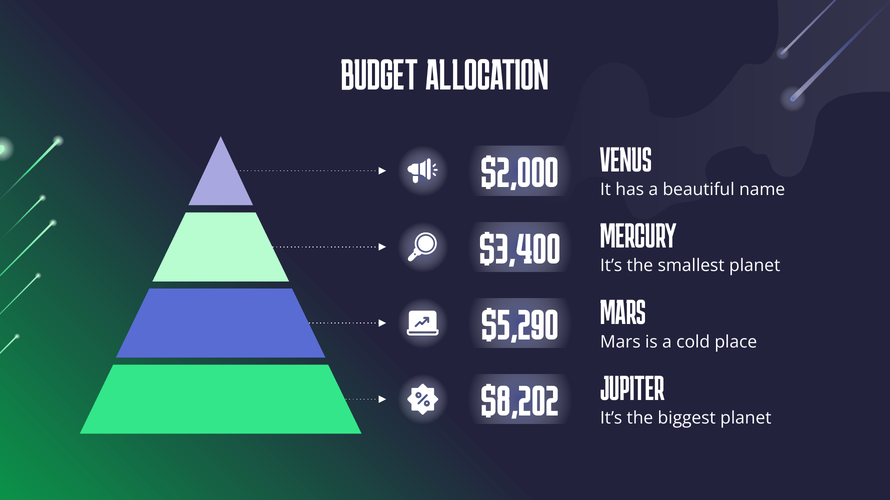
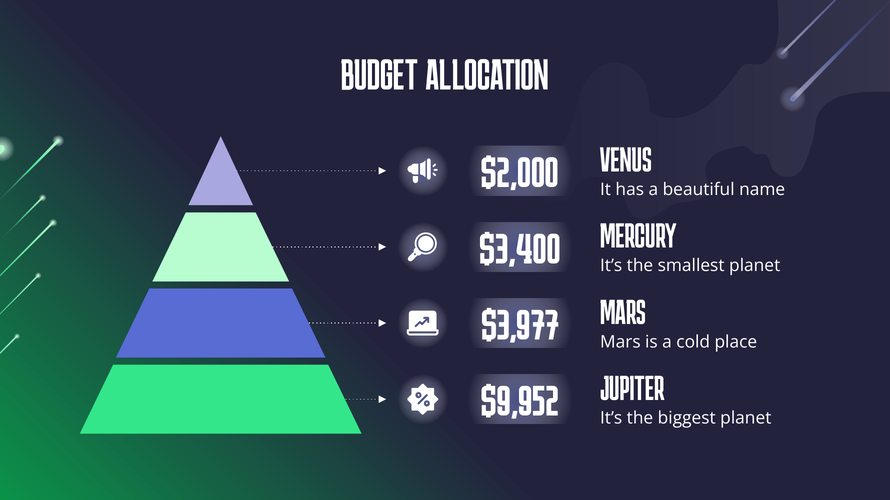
$5,290: $5,290 -> $3,977
$8,202: $8,202 -> $9,952
